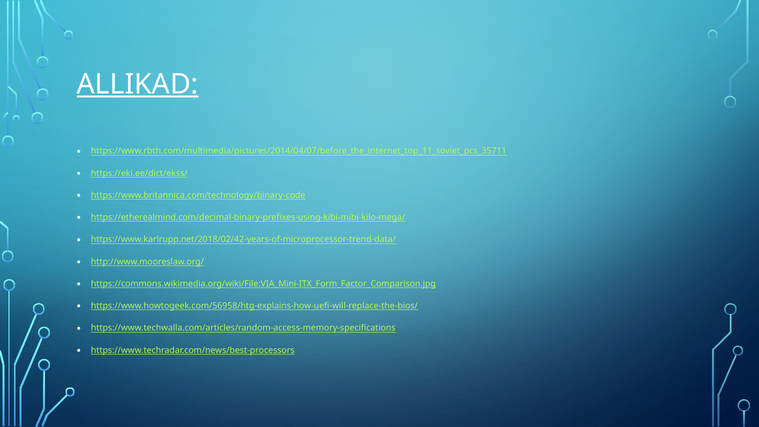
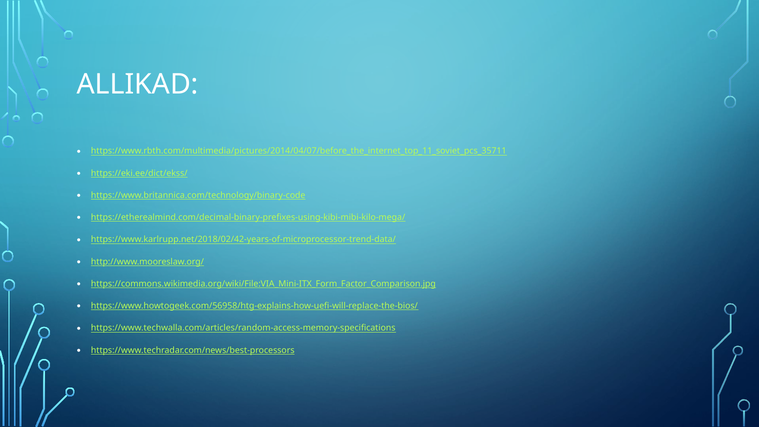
ALLIKAD underline: present -> none
